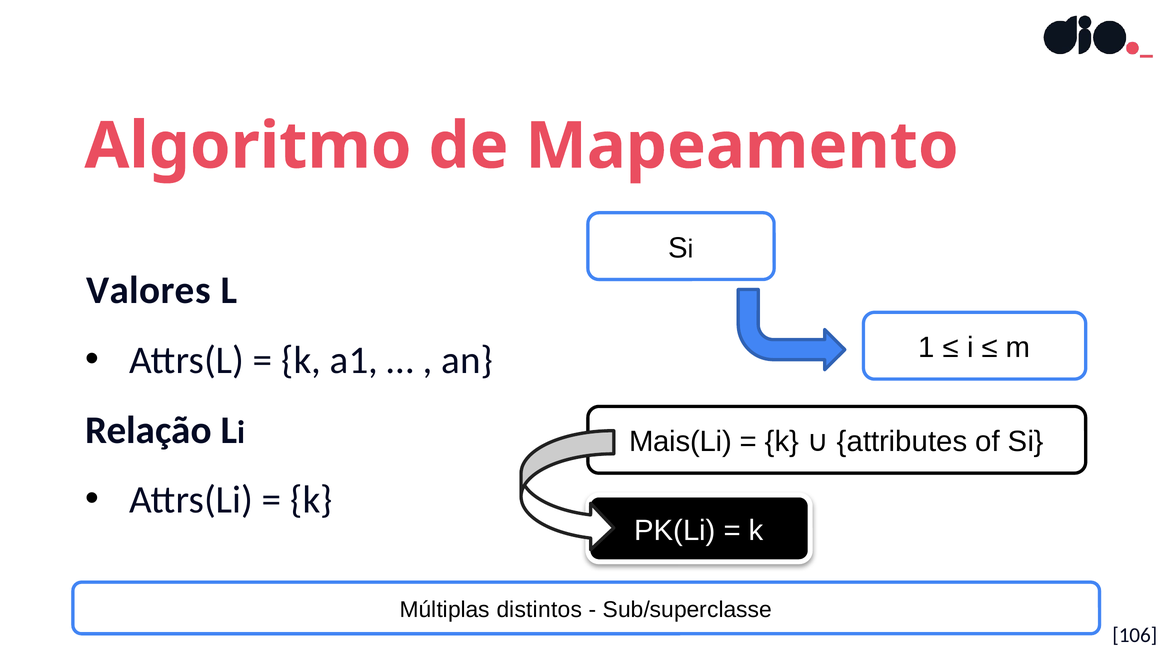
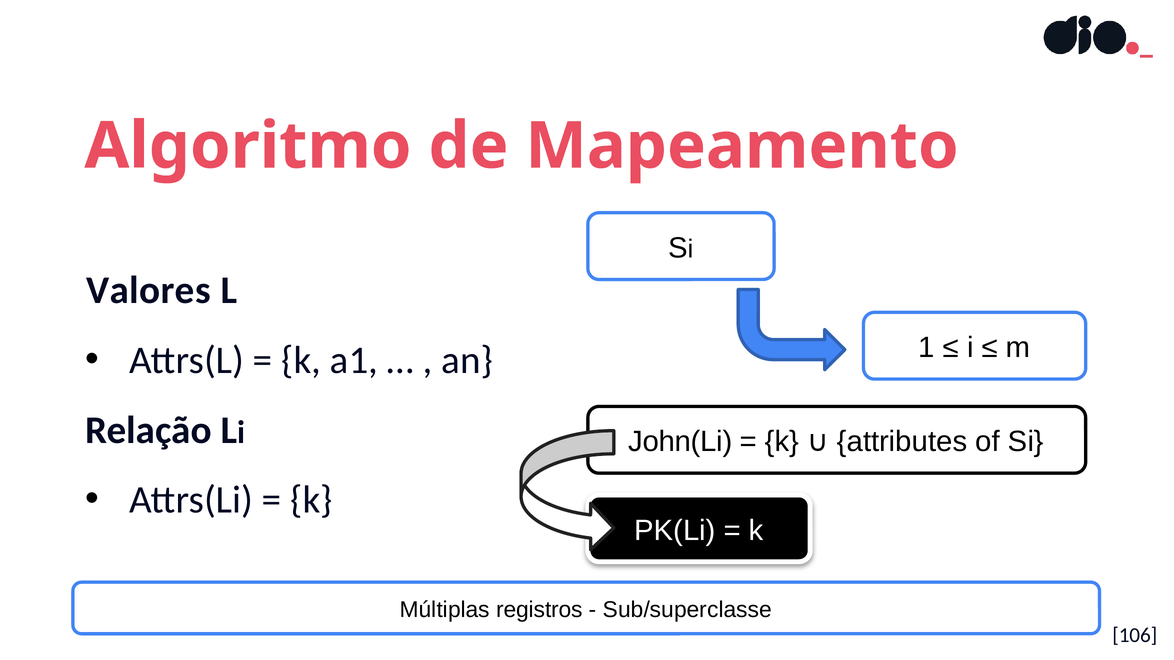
Mais(Li: Mais(Li -> John(Li
distintos: distintos -> registros
